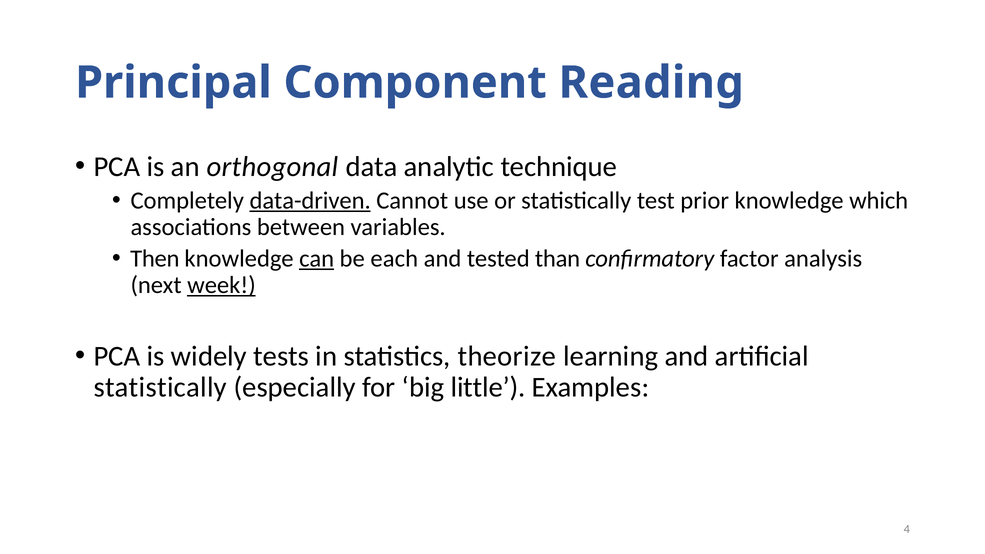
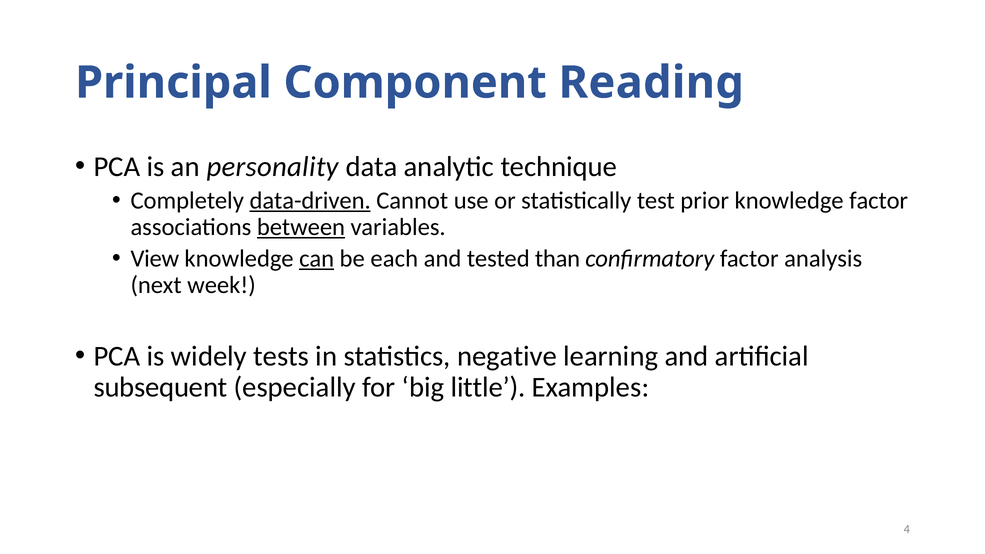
orthogonal: orthogonal -> personality
knowledge which: which -> factor
between underline: none -> present
Then: Then -> View
week underline: present -> none
theorize: theorize -> negative
statistically at (160, 387): statistically -> subsequent
